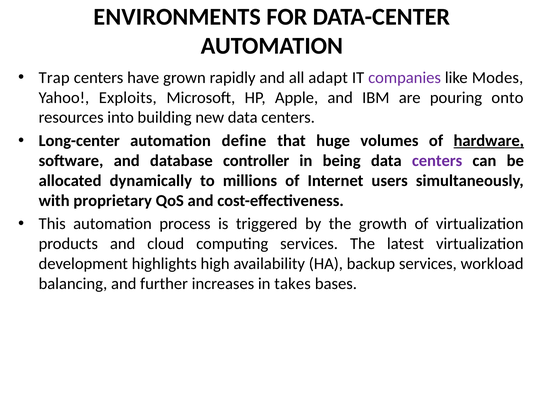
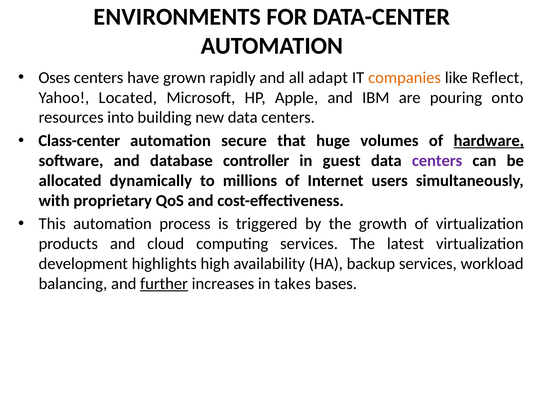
Trap: Trap -> Oses
companies colour: purple -> orange
Modes: Modes -> Reflect
Exploits: Exploits -> Located
Long-center: Long-center -> Class-center
define: define -> secure
being: being -> guest
further underline: none -> present
